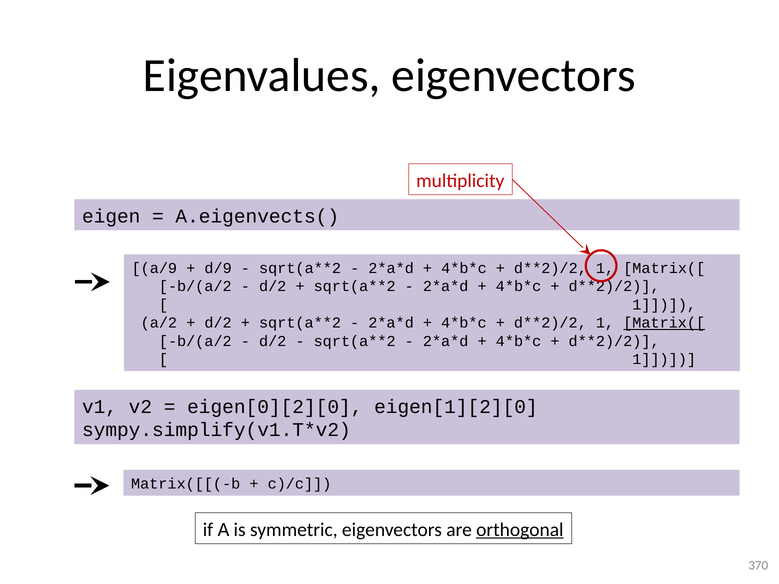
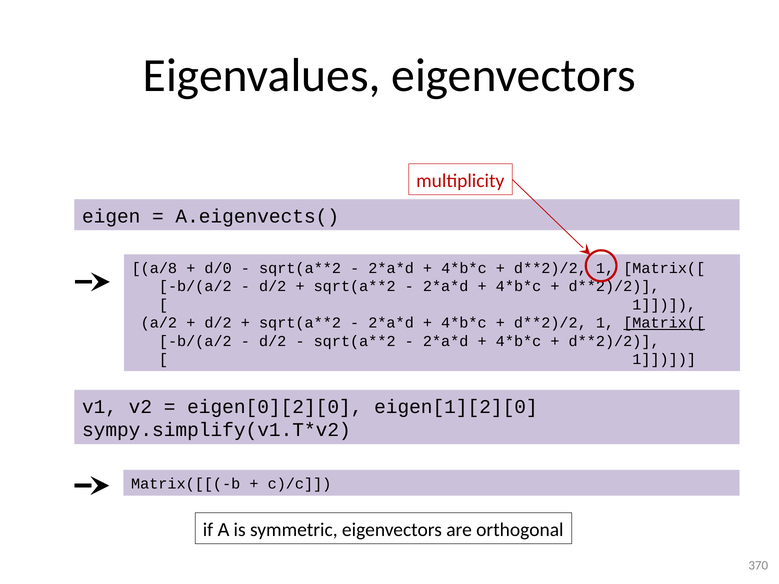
a/9: a/9 -> a/8
d/9: d/9 -> d/0
orthogonal underline: present -> none
